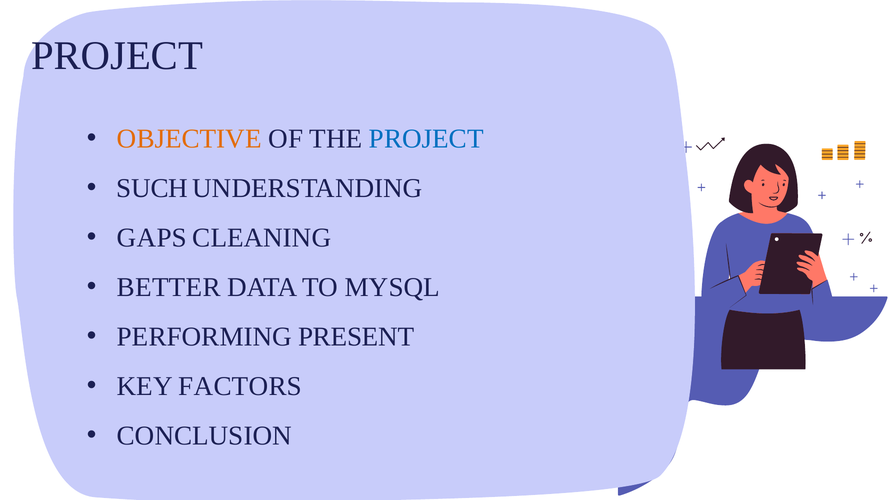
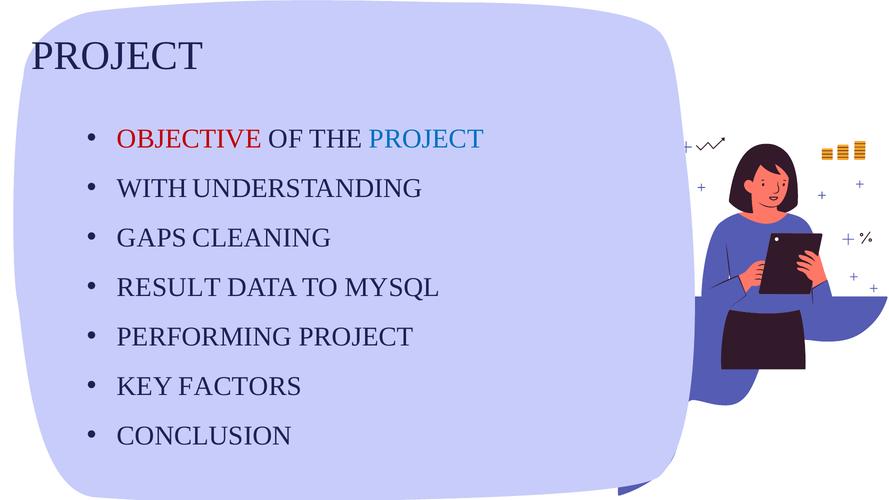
OBJECTIVE colour: orange -> red
SUCH: SUCH -> WITH
BETTER: BETTER -> RESULT
PERFORMING PRESENT: PRESENT -> PROJECT
